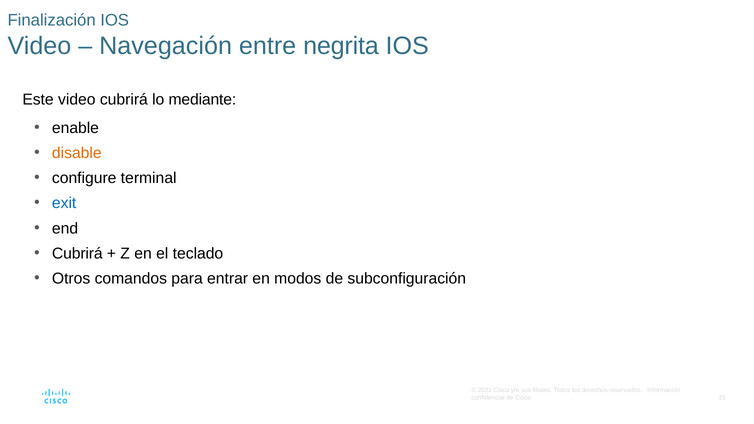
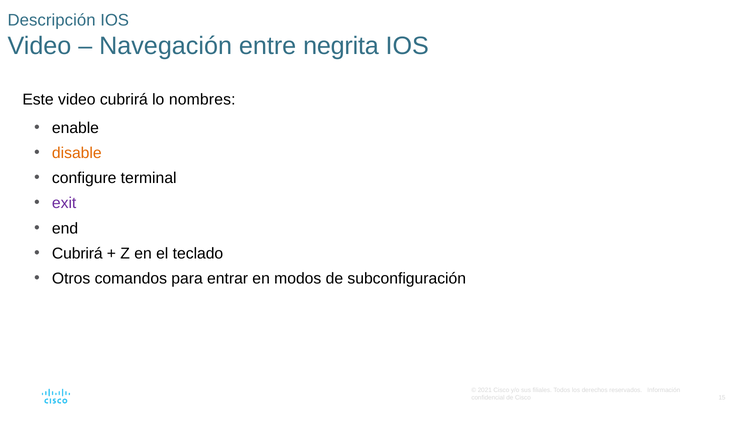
Finalización: Finalización -> Descripción
mediante: mediante -> nombres
exit colour: blue -> purple
